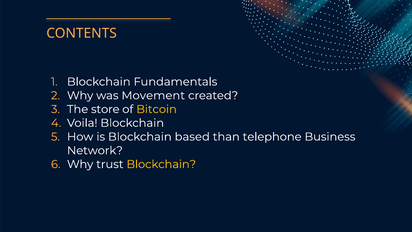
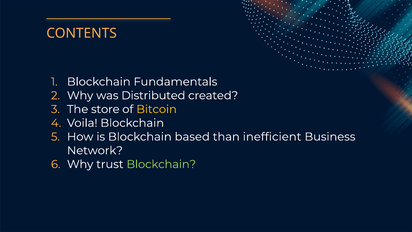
Movement: Movement -> Distributed
telephone: telephone -> inefficient
Blockchain at (161, 164) colour: yellow -> light green
